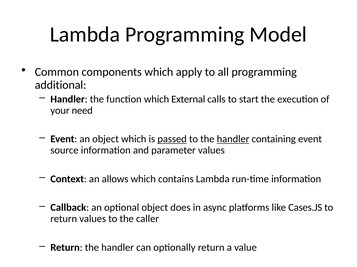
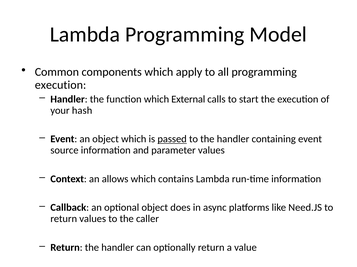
additional at (61, 85): additional -> execution
need: need -> hash
handler at (233, 139) underline: present -> none
Cases.JS: Cases.JS -> Need.JS
